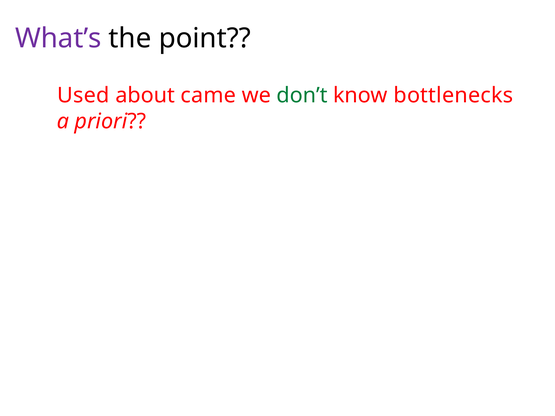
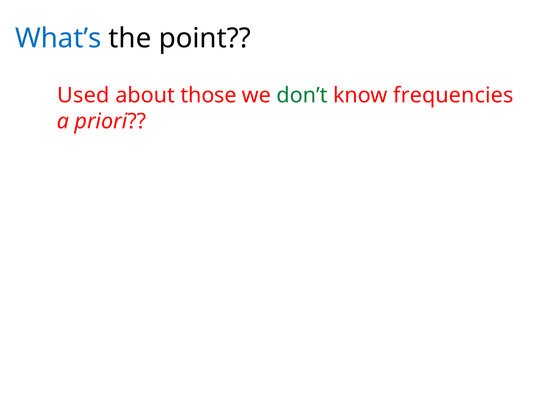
What’s colour: purple -> blue
came: came -> those
bottlenecks: bottlenecks -> frequencies
